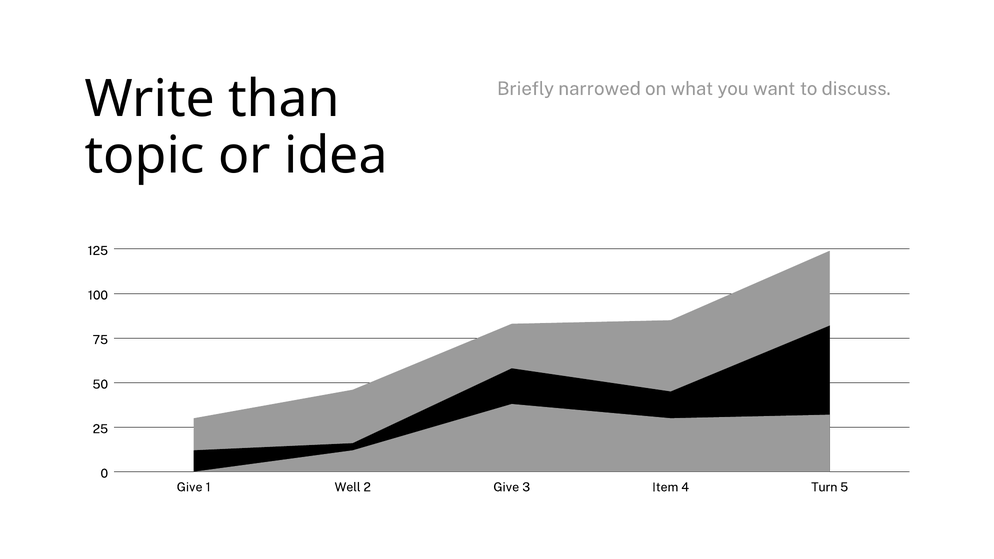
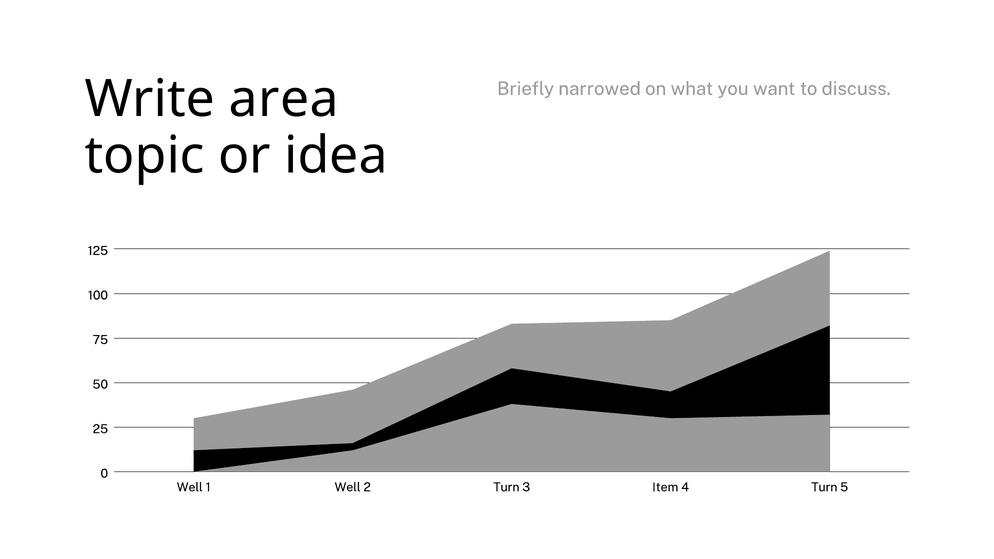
than: than -> area
Give at (190, 487): Give -> Well
2 Give: Give -> Turn
